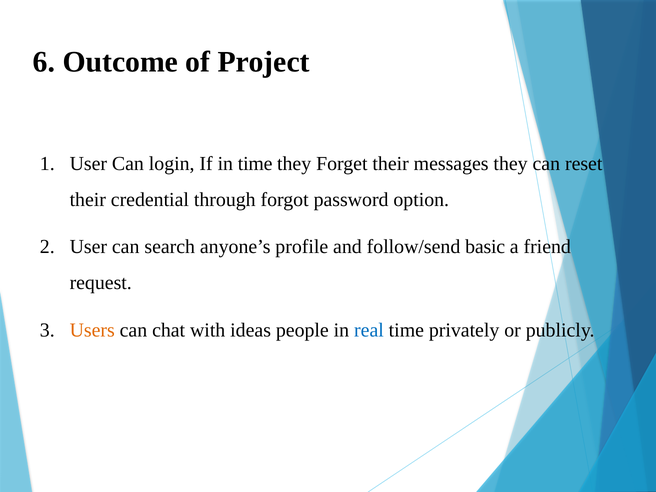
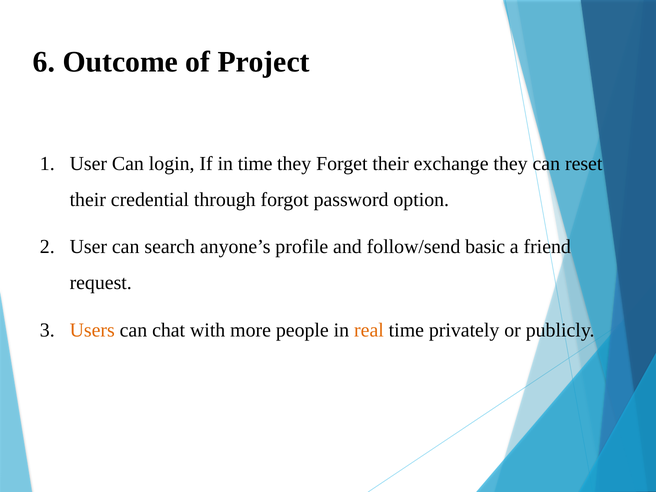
messages: messages -> exchange
ideas: ideas -> more
real colour: blue -> orange
